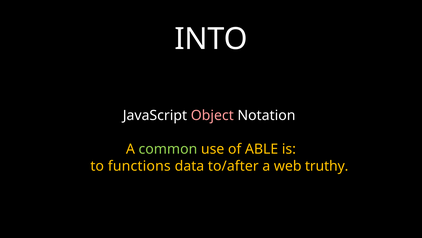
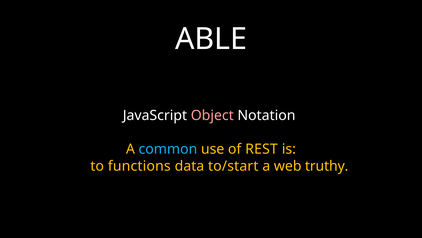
INTO: INTO -> ABLE
common colour: light green -> light blue
ABLE: ABLE -> REST
to/after: to/after -> to/start
